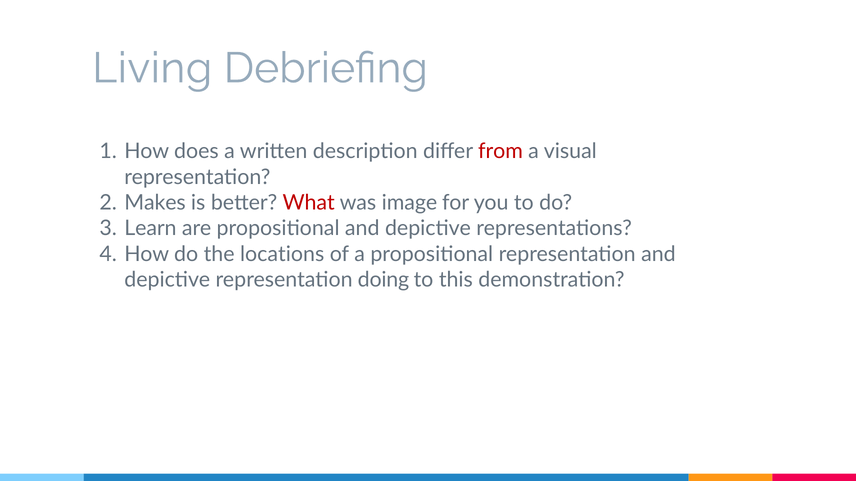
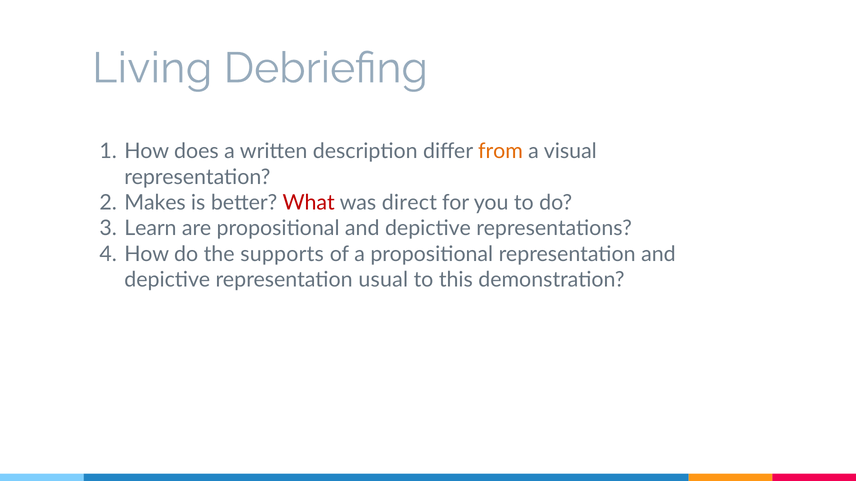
from colour: red -> orange
image: image -> direct
locations: locations -> supports
doing: doing -> usual
